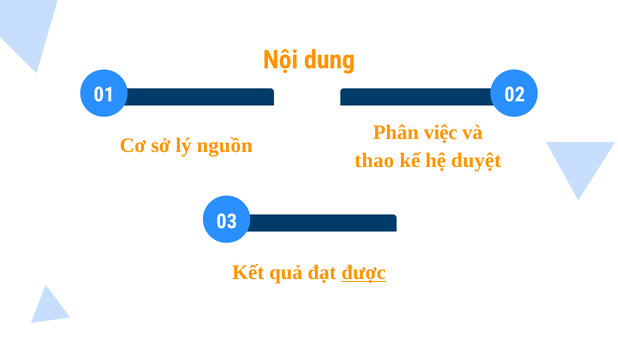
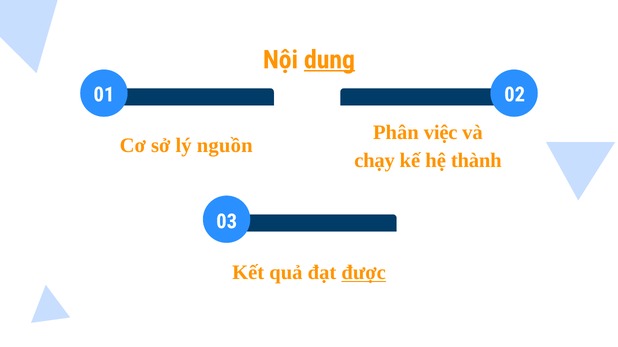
dung underline: none -> present
thao: thao -> chạy
duyệt: duyệt -> thành
